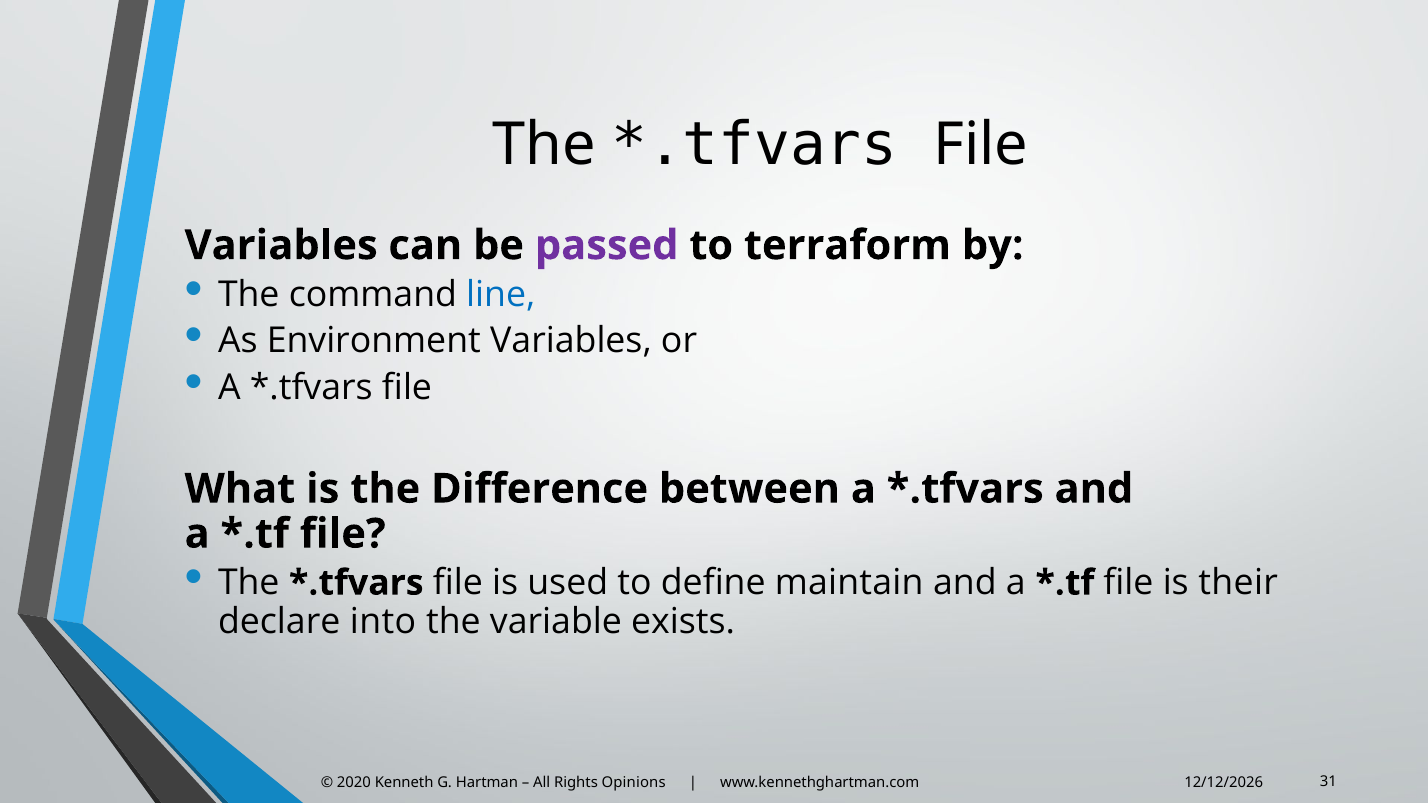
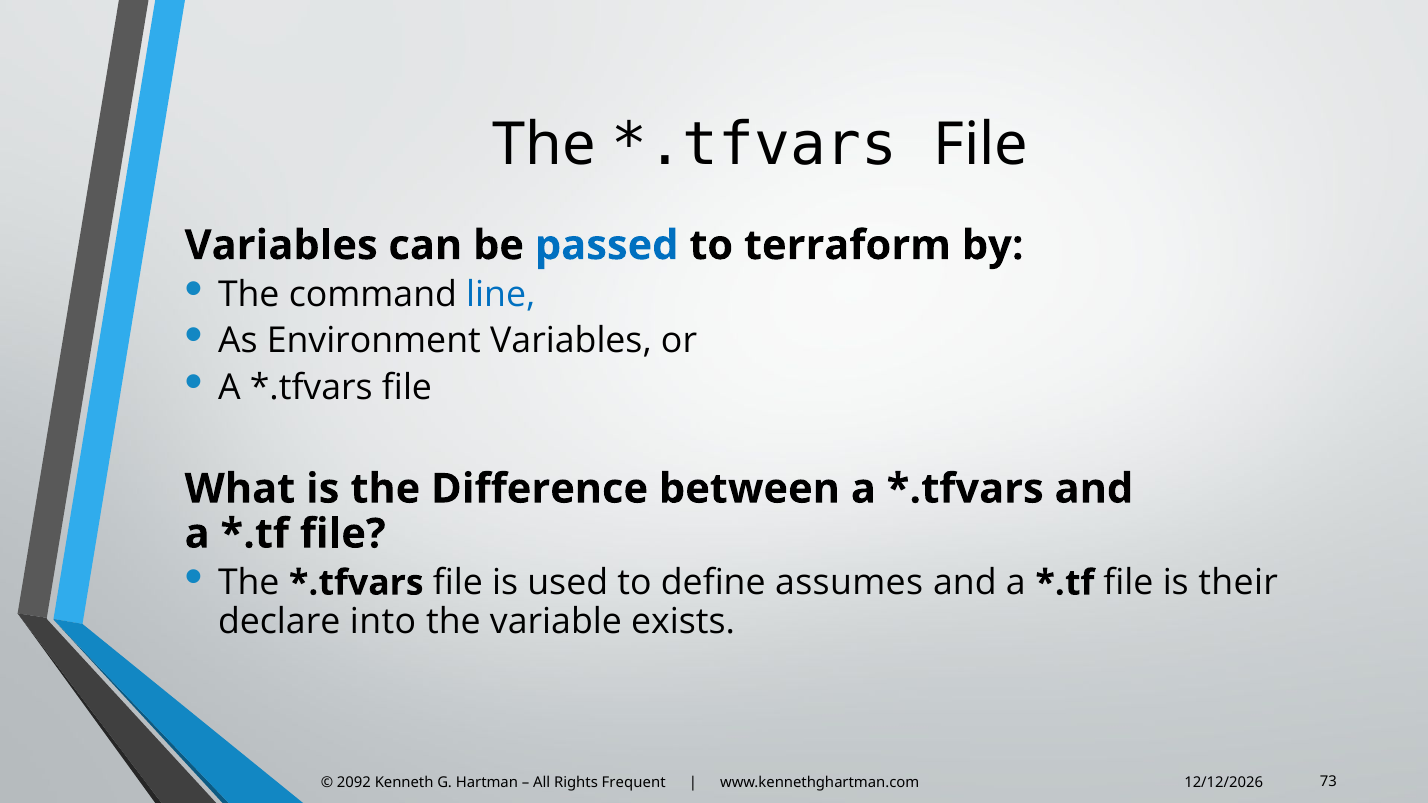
passed colour: purple -> blue
maintain: maintain -> assumes
31: 31 -> 73
2020: 2020 -> 2092
Opinions: Opinions -> Frequent
